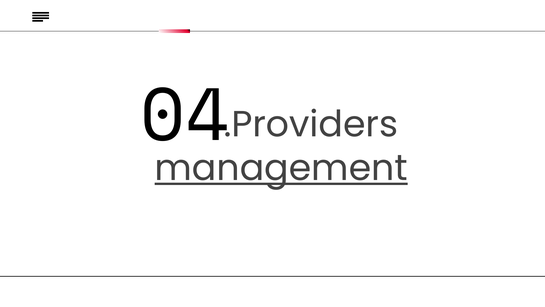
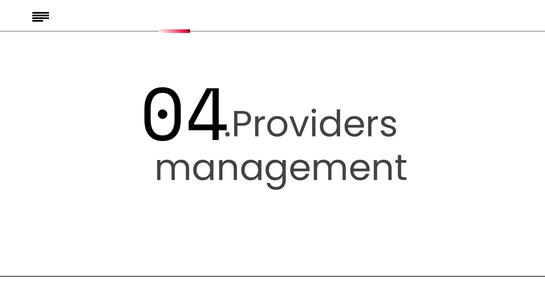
management underline: present -> none
